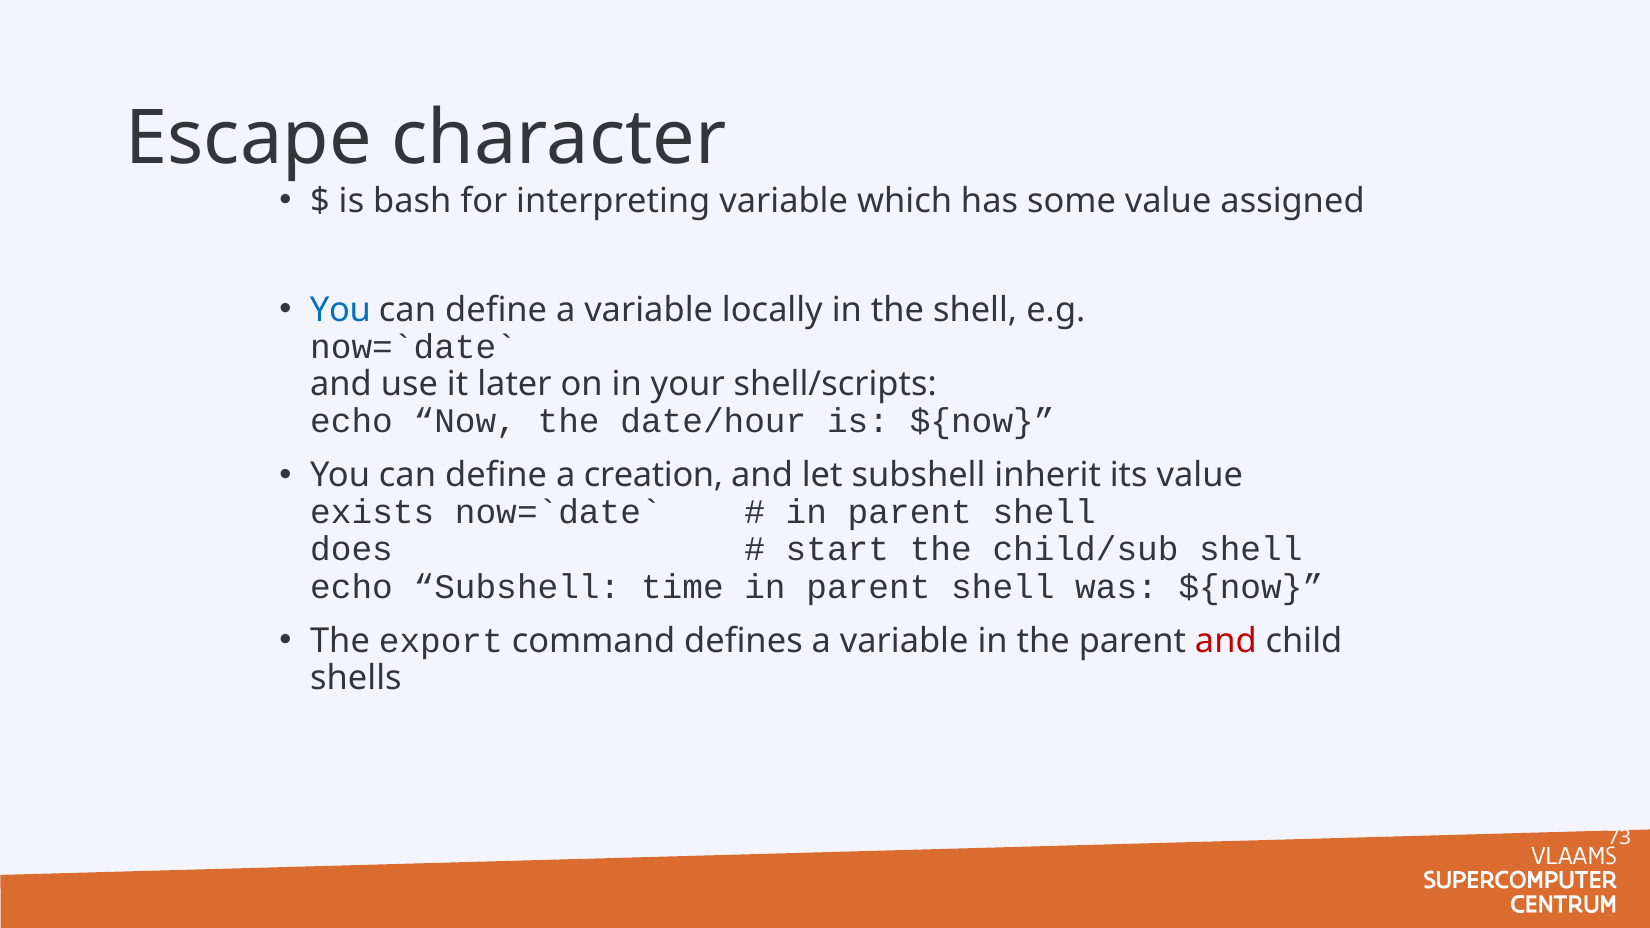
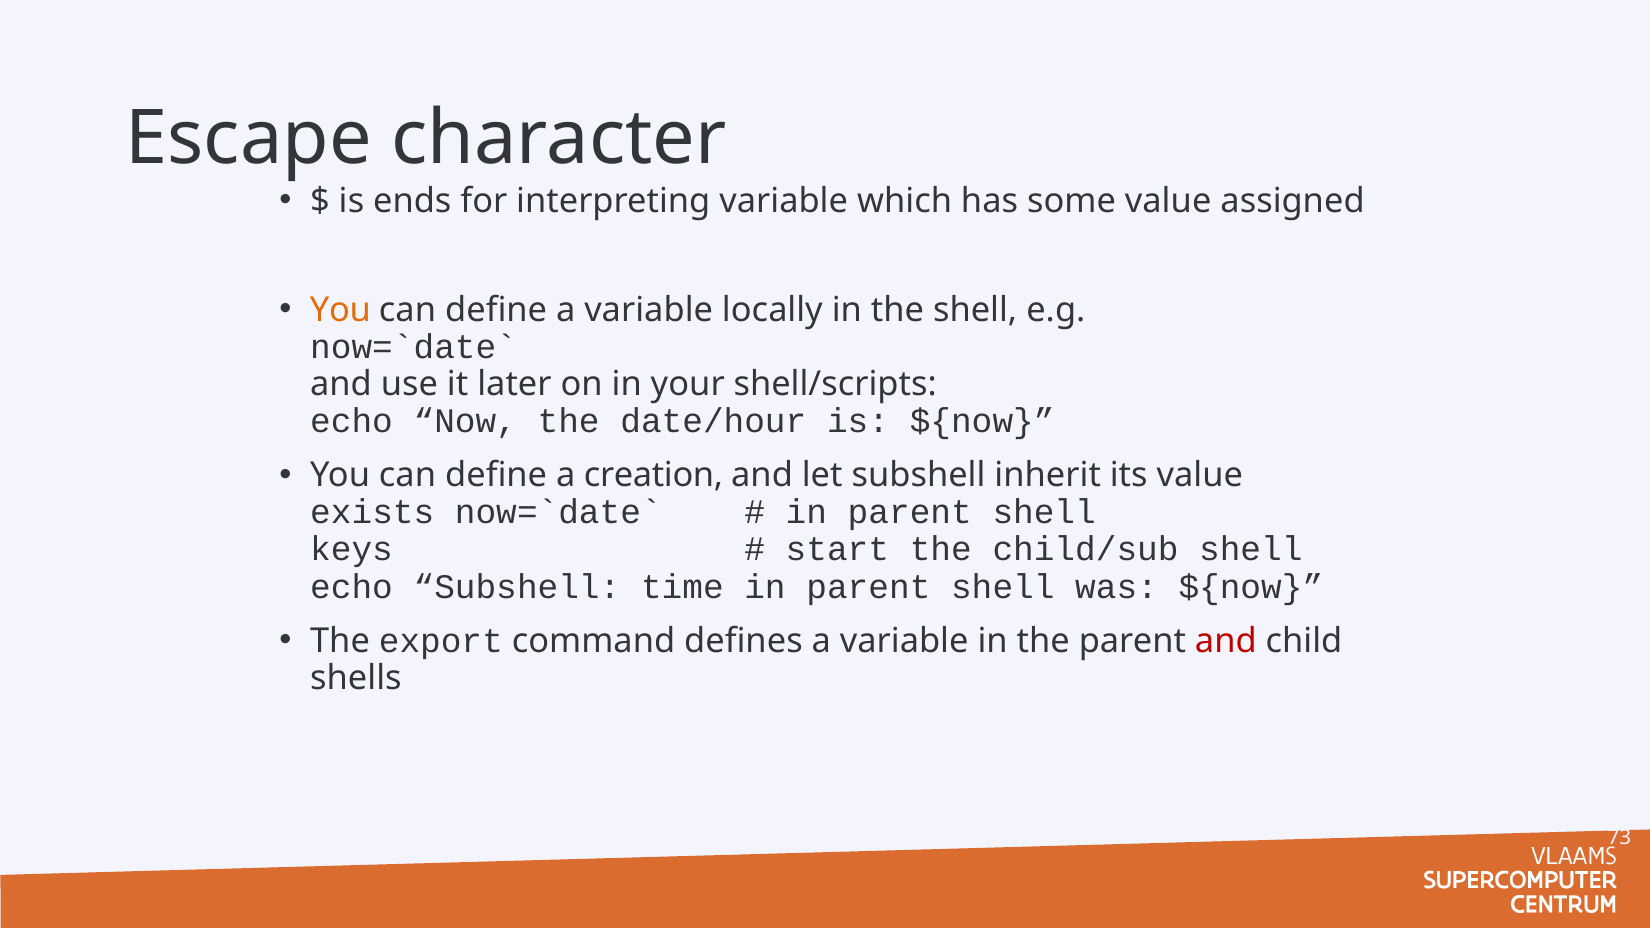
bash: bash -> ends
You at (340, 310) colour: blue -> orange
does: does -> keys
